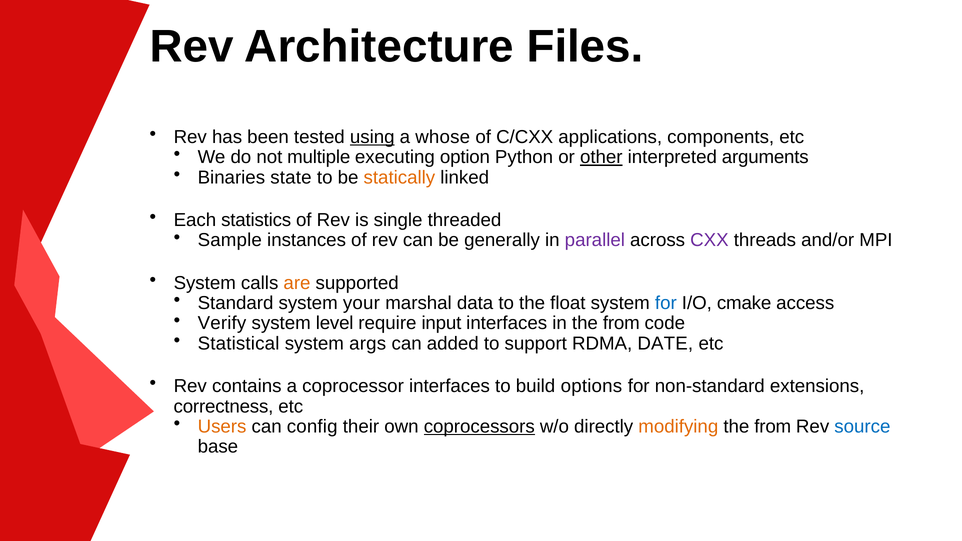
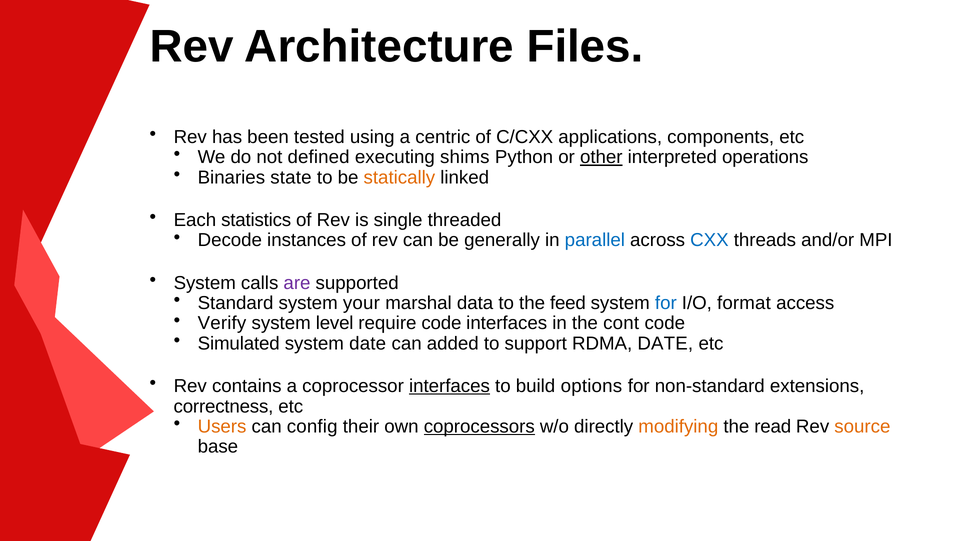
using underline: present -> none
whose: whose -> centric
multiple: multiple -> defined
option: option -> shims
arguments: arguments -> operations
Sample: Sample -> Decode
parallel colour: purple -> blue
CXX colour: purple -> blue
are colour: orange -> purple
float: float -> feed
cmake: cmake -> format
require input: input -> code
in the from: from -> cont
Statistical: Statistical -> Simulated
system args: args -> date
interfaces at (449, 386) underline: none -> present
from at (773, 427): from -> read
source colour: blue -> orange
